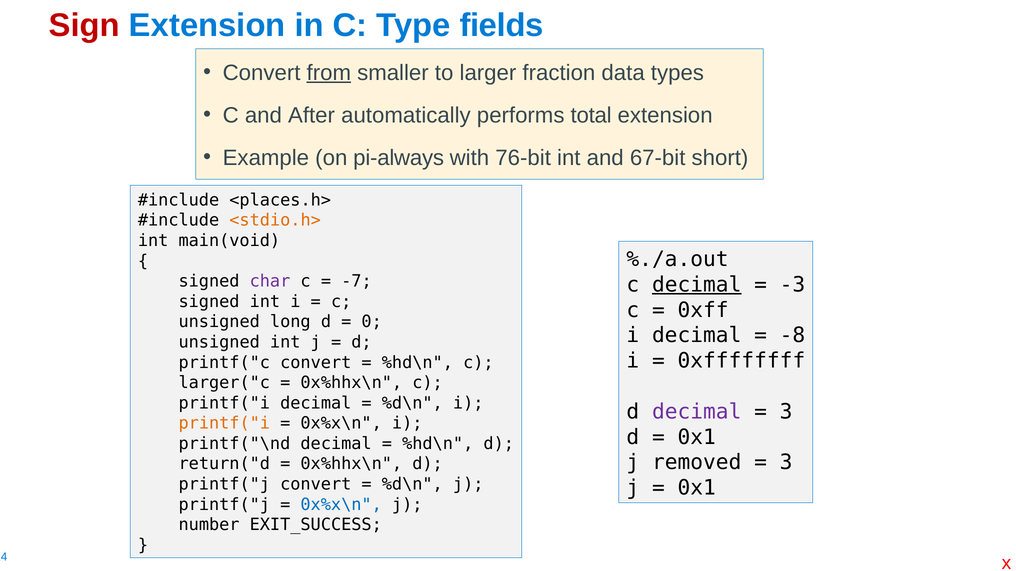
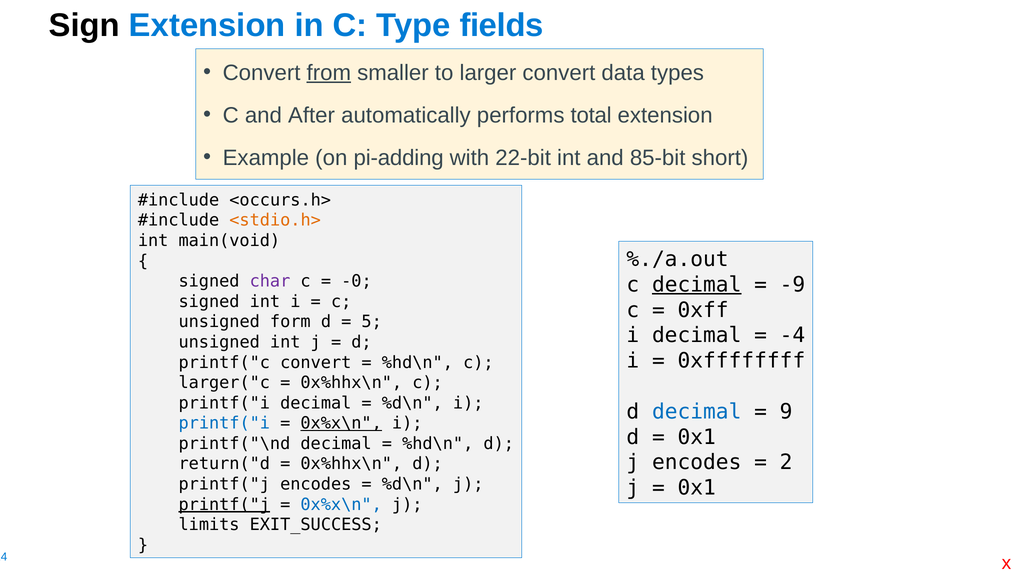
Sign colour: red -> black
larger fraction: fraction -> convert
pi-always: pi-always -> pi-adding
76-bit: 76-bit -> 22-bit
67-bit: 67-bit -> 85-bit
<places.h>: <places.h> -> <occurs.h>
-7: -7 -> -0
-3: -3 -> -9
long: long -> form
0: 0 -> 5
-8: -8 -> -4
decimal at (697, 412) colour: purple -> blue
3 at (786, 412): 3 -> 9
printf("i at (224, 424) colour: orange -> blue
0x%x\n at (341, 424) underline: none -> present
j removed: removed -> encodes
3 at (786, 463): 3 -> 2
printf("j convert: convert -> encodes
printf("j at (224, 505) underline: none -> present
number: number -> limits
